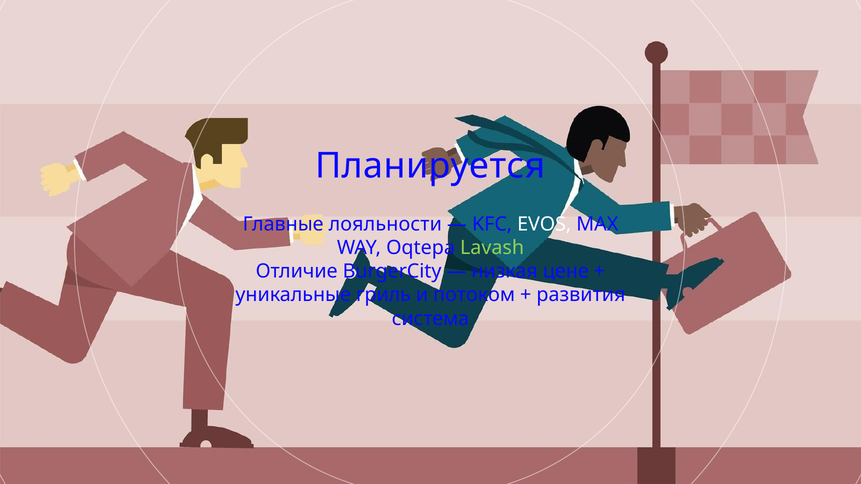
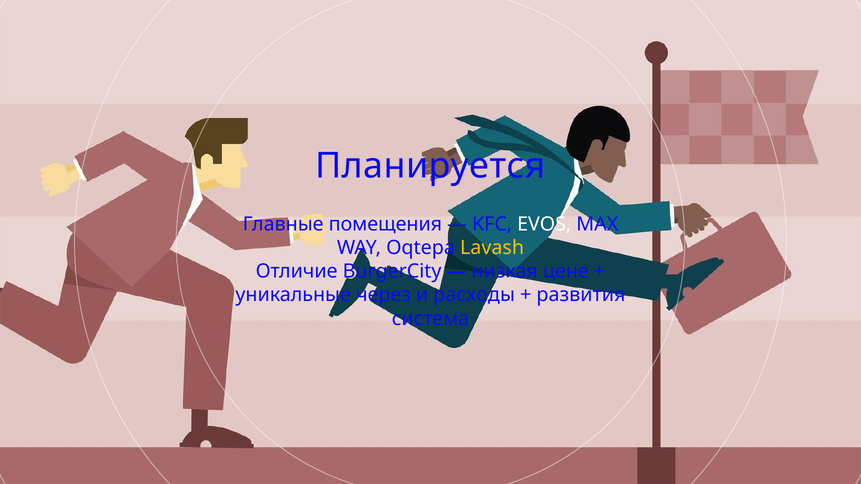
лояльности: лояльности -> помещения
Lavash colour: light green -> yellow
гриль: гриль -> через
потоком: потоком -> расходы
